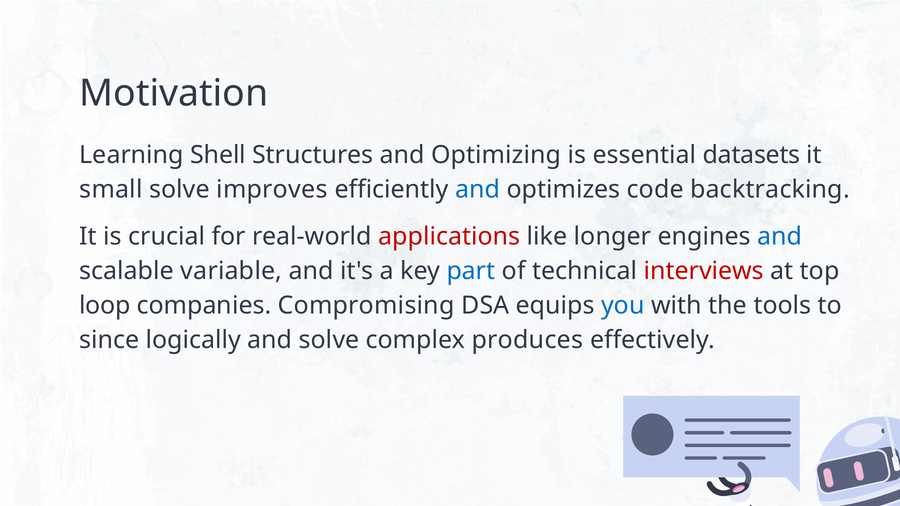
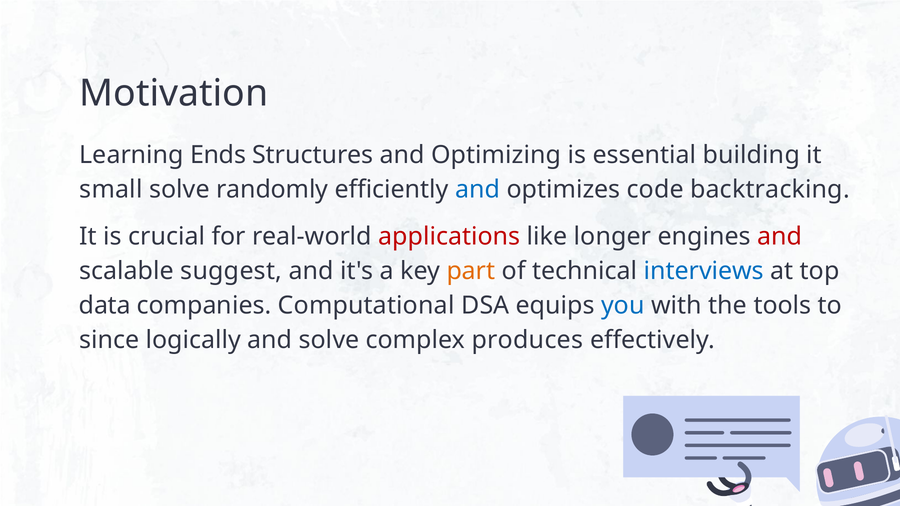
Shell: Shell -> Ends
datasets: datasets -> building
improves: improves -> randomly
and at (780, 237) colour: blue -> red
variable: variable -> suggest
part colour: blue -> orange
interviews colour: red -> blue
loop: loop -> data
Compromising: Compromising -> Computational
